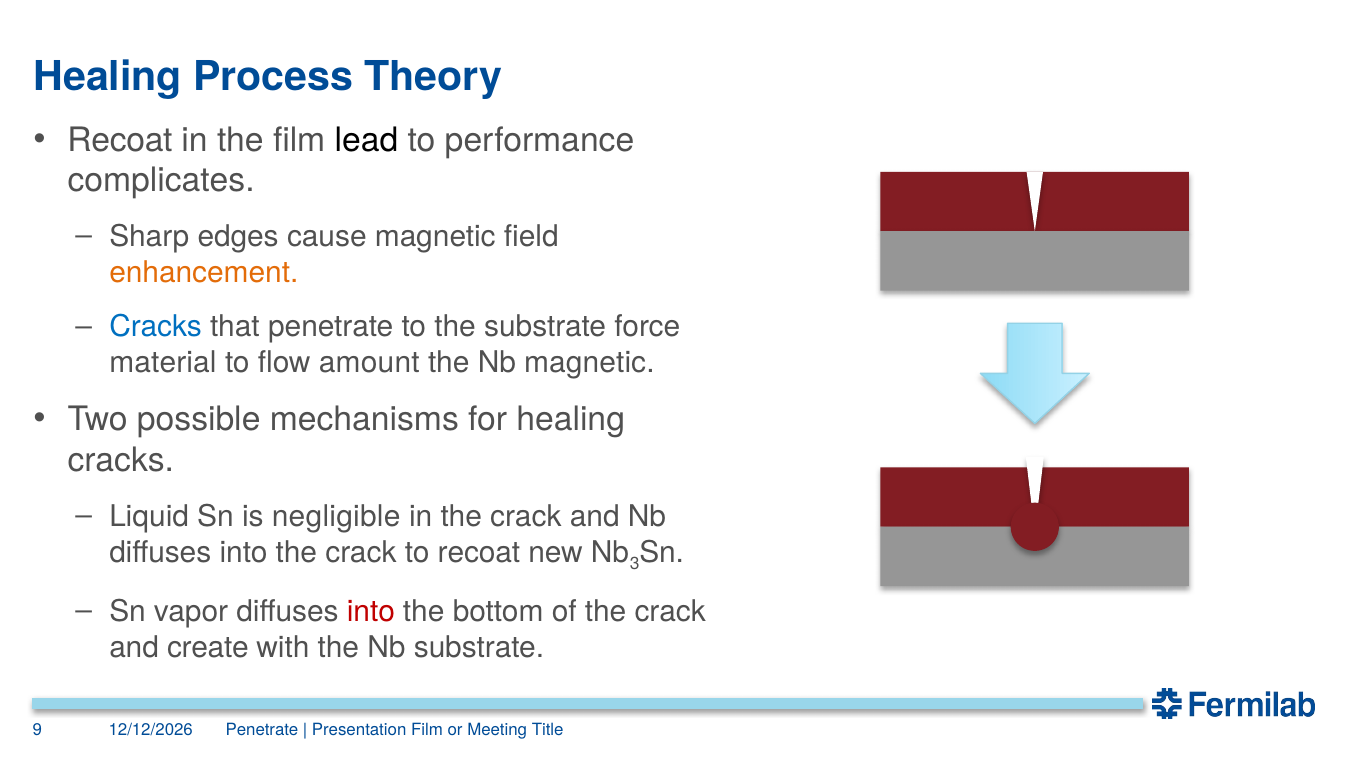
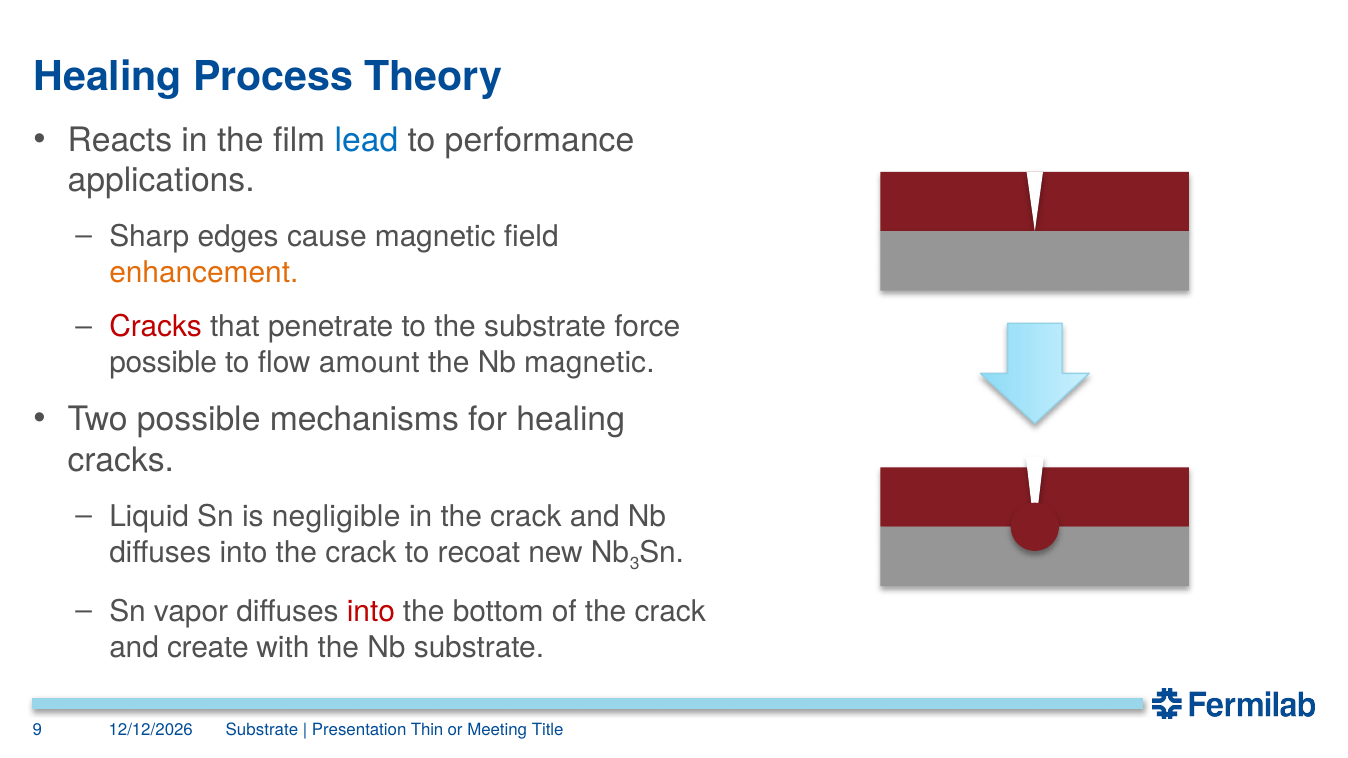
Recoat at (120, 140): Recoat -> Reacts
lead colour: black -> blue
complicates: complicates -> applications
Cracks at (156, 327) colour: blue -> red
material at (163, 363): material -> possible
Penetrate at (262, 730): Penetrate -> Substrate
Presentation Film: Film -> Thin
